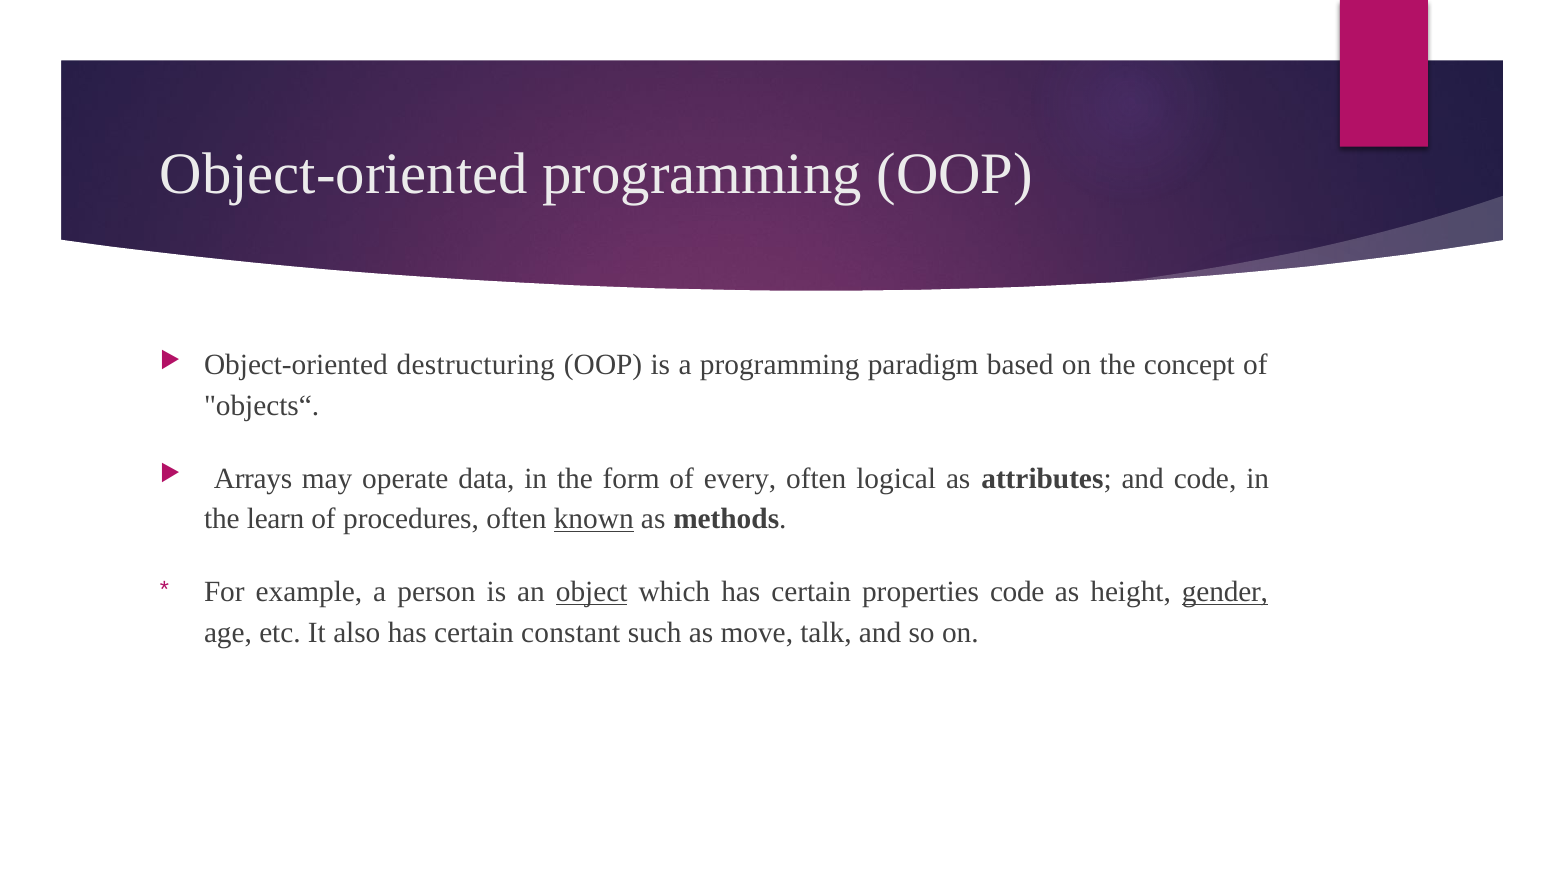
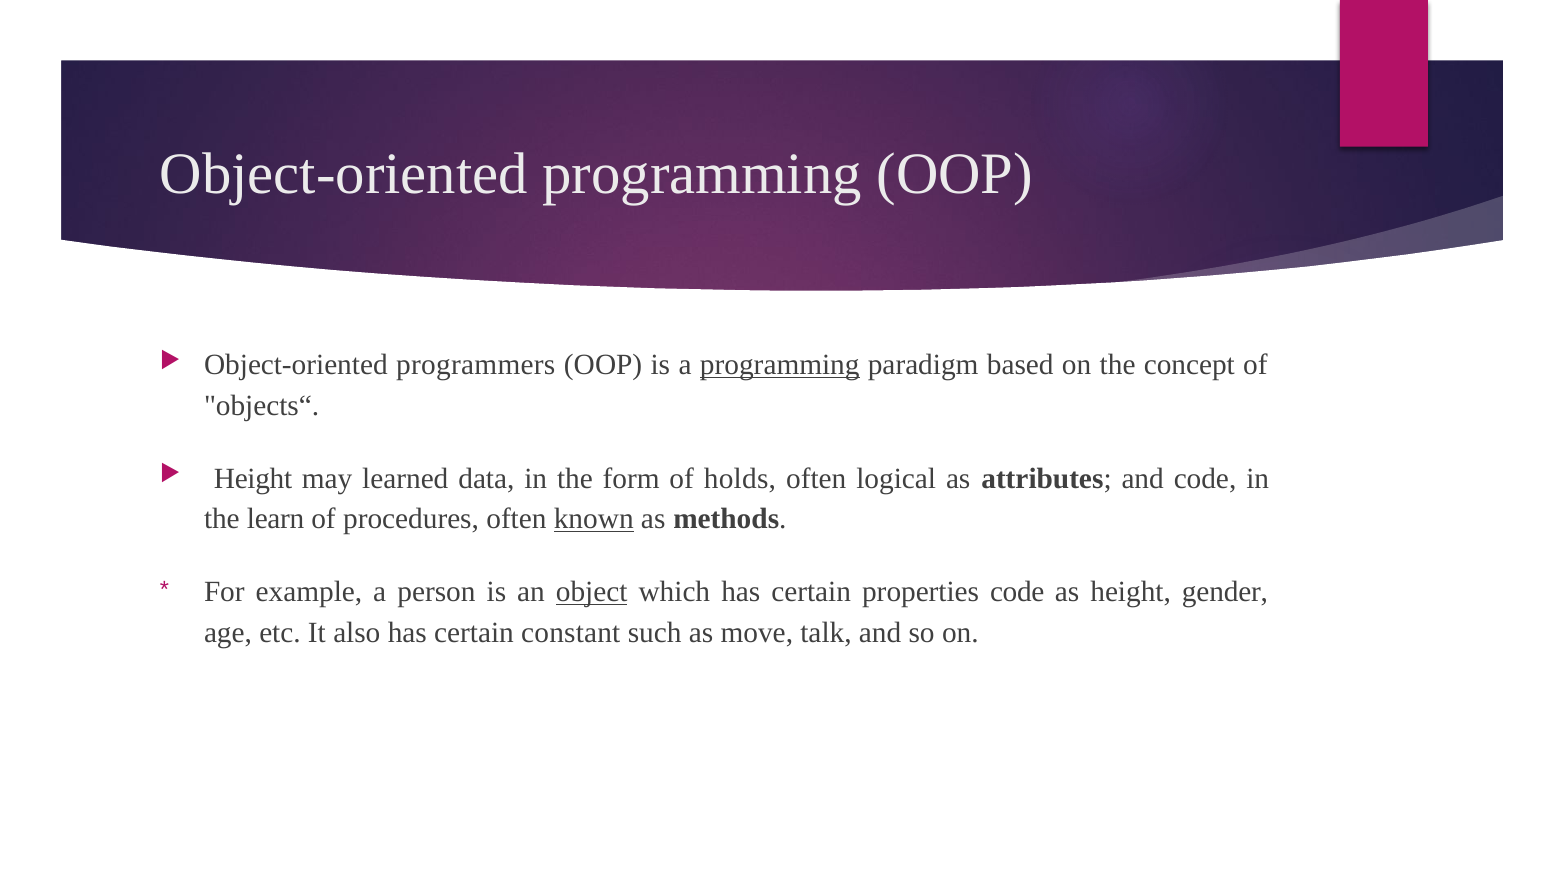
destructuring: destructuring -> programmers
programming at (780, 365) underline: none -> present
Arrays at (253, 479): Arrays -> Height
operate: operate -> learned
every: every -> holds
gender underline: present -> none
